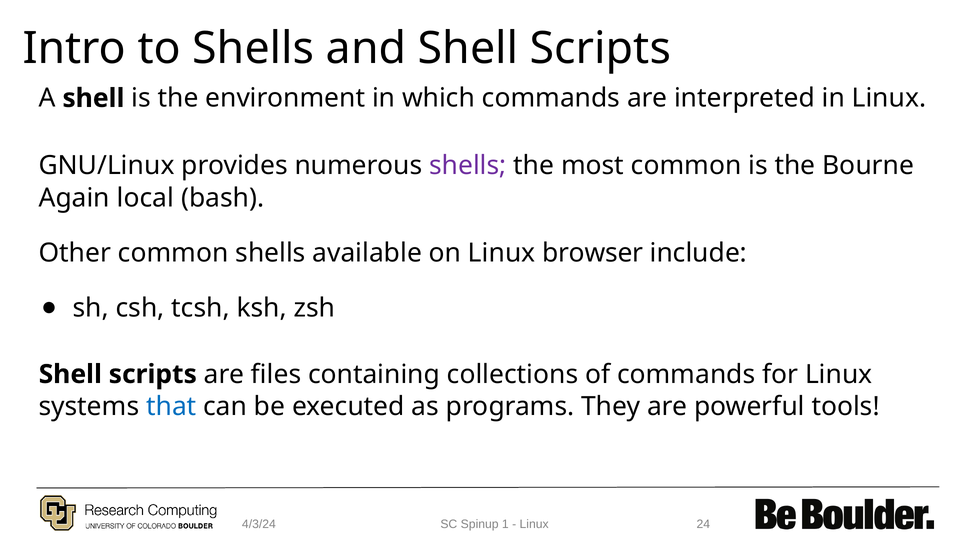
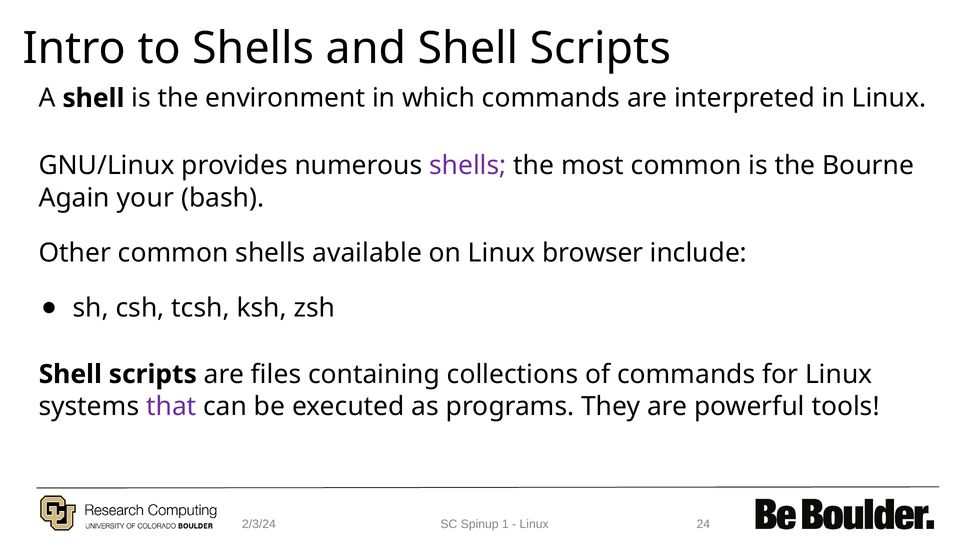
local: local -> your
that colour: blue -> purple
4/3/24: 4/3/24 -> 2/3/24
